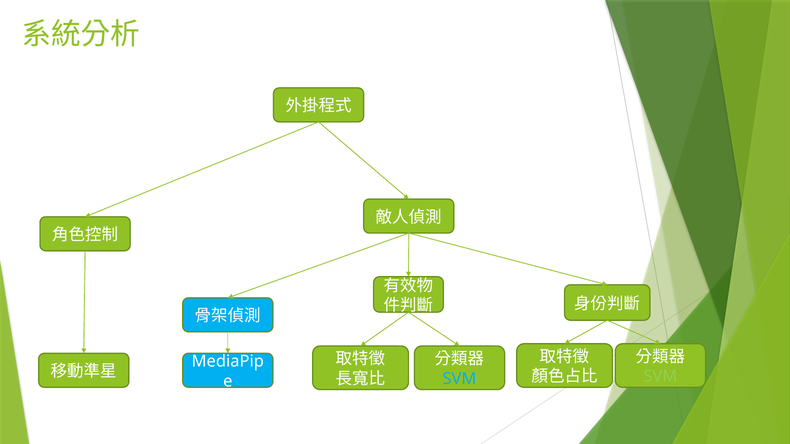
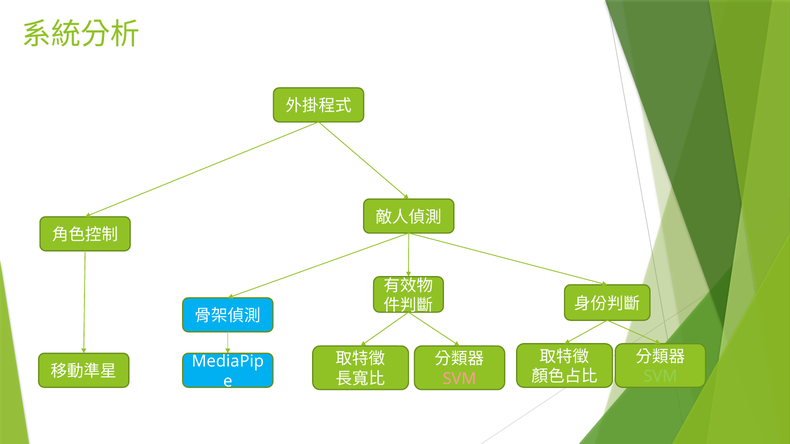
SVM at (460, 379) colour: light blue -> pink
